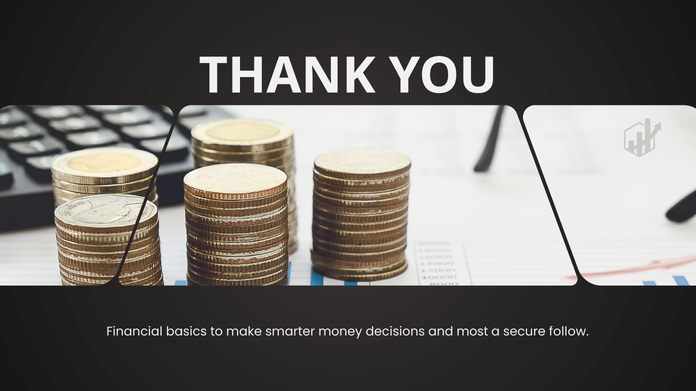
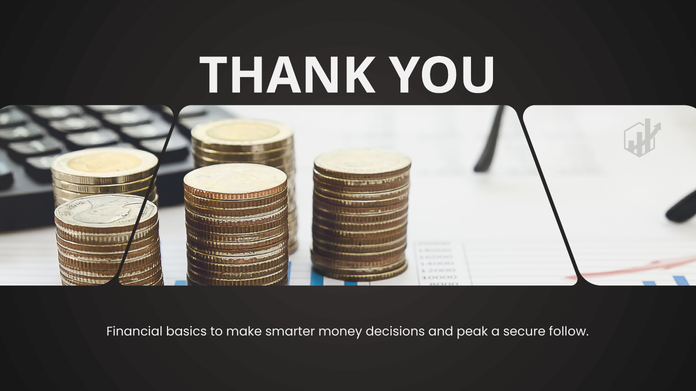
most: most -> peak
